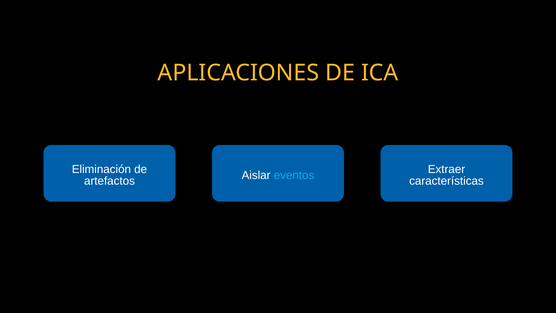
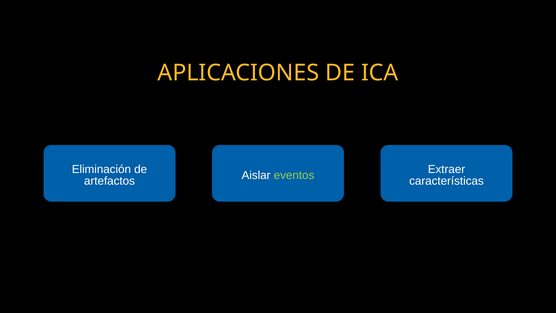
eventos colour: light blue -> light green
